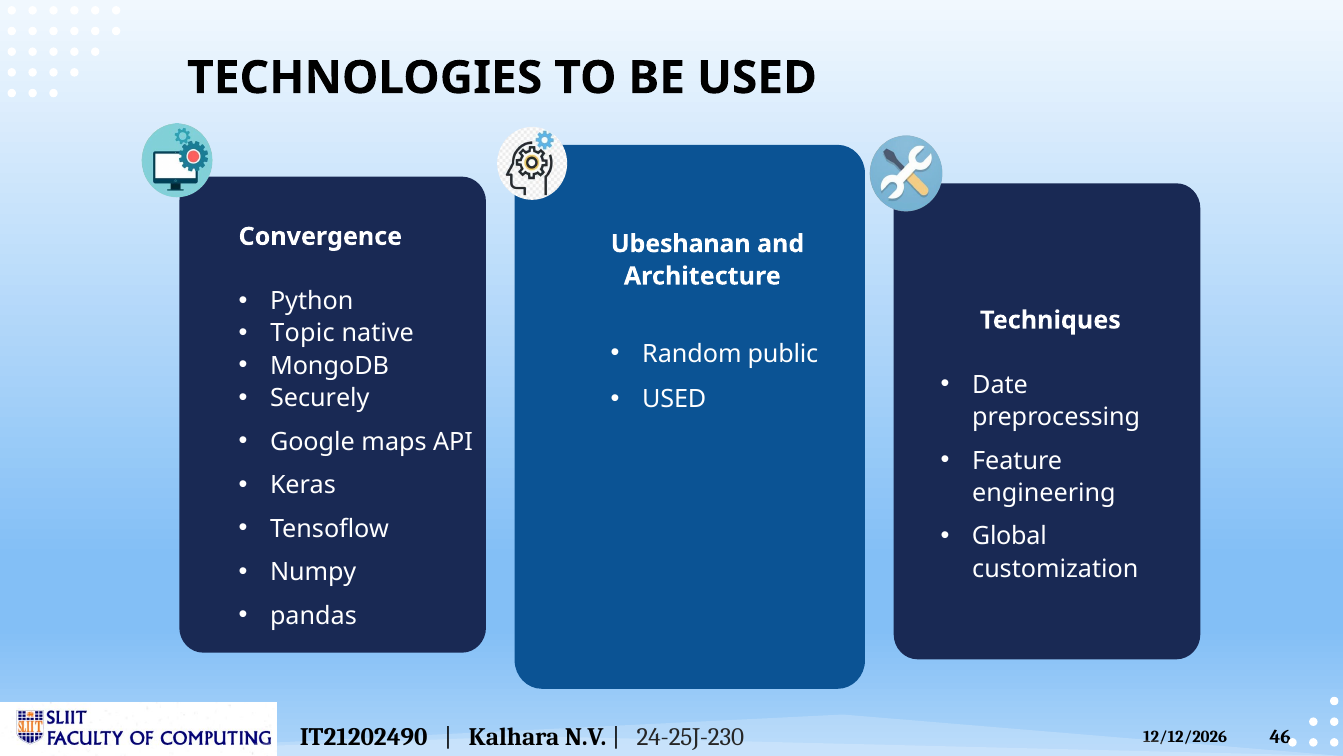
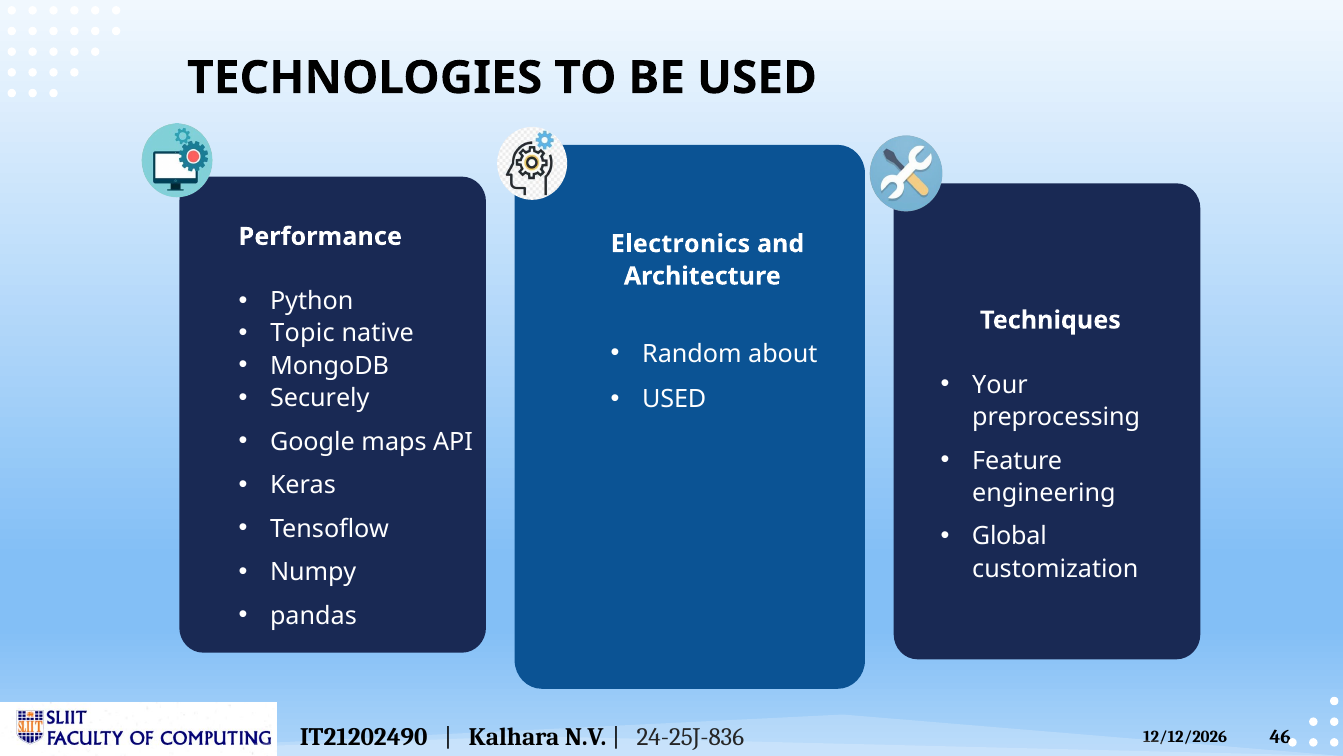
Convergence: Convergence -> Performance
Ubeshanan: Ubeshanan -> Electronics
public: public -> about
Date: Date -> Your
24-25J-230: 24-25J-230 -> 24-25J-836
